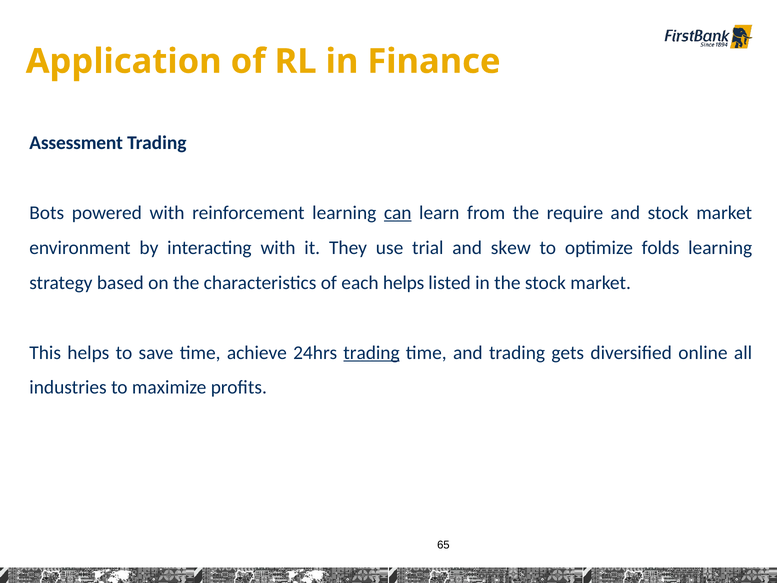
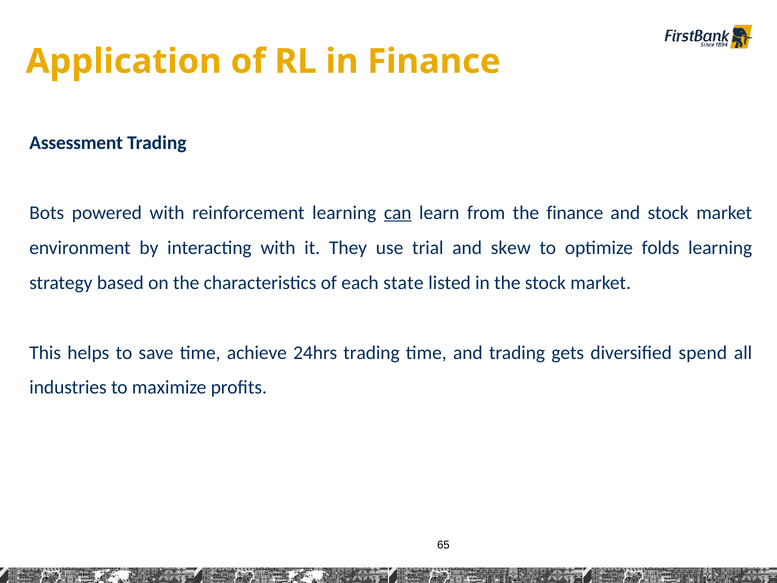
the require: require -> finance
each helps: helps -> state
trading at (372, 352) underline: present -> none
online: online -> spend
